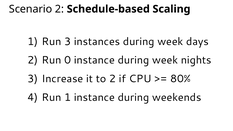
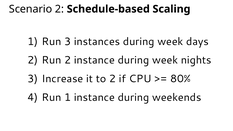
Run 0: 0 -> 2
